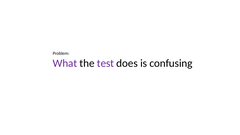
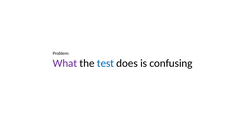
test colour: purple -> blue
